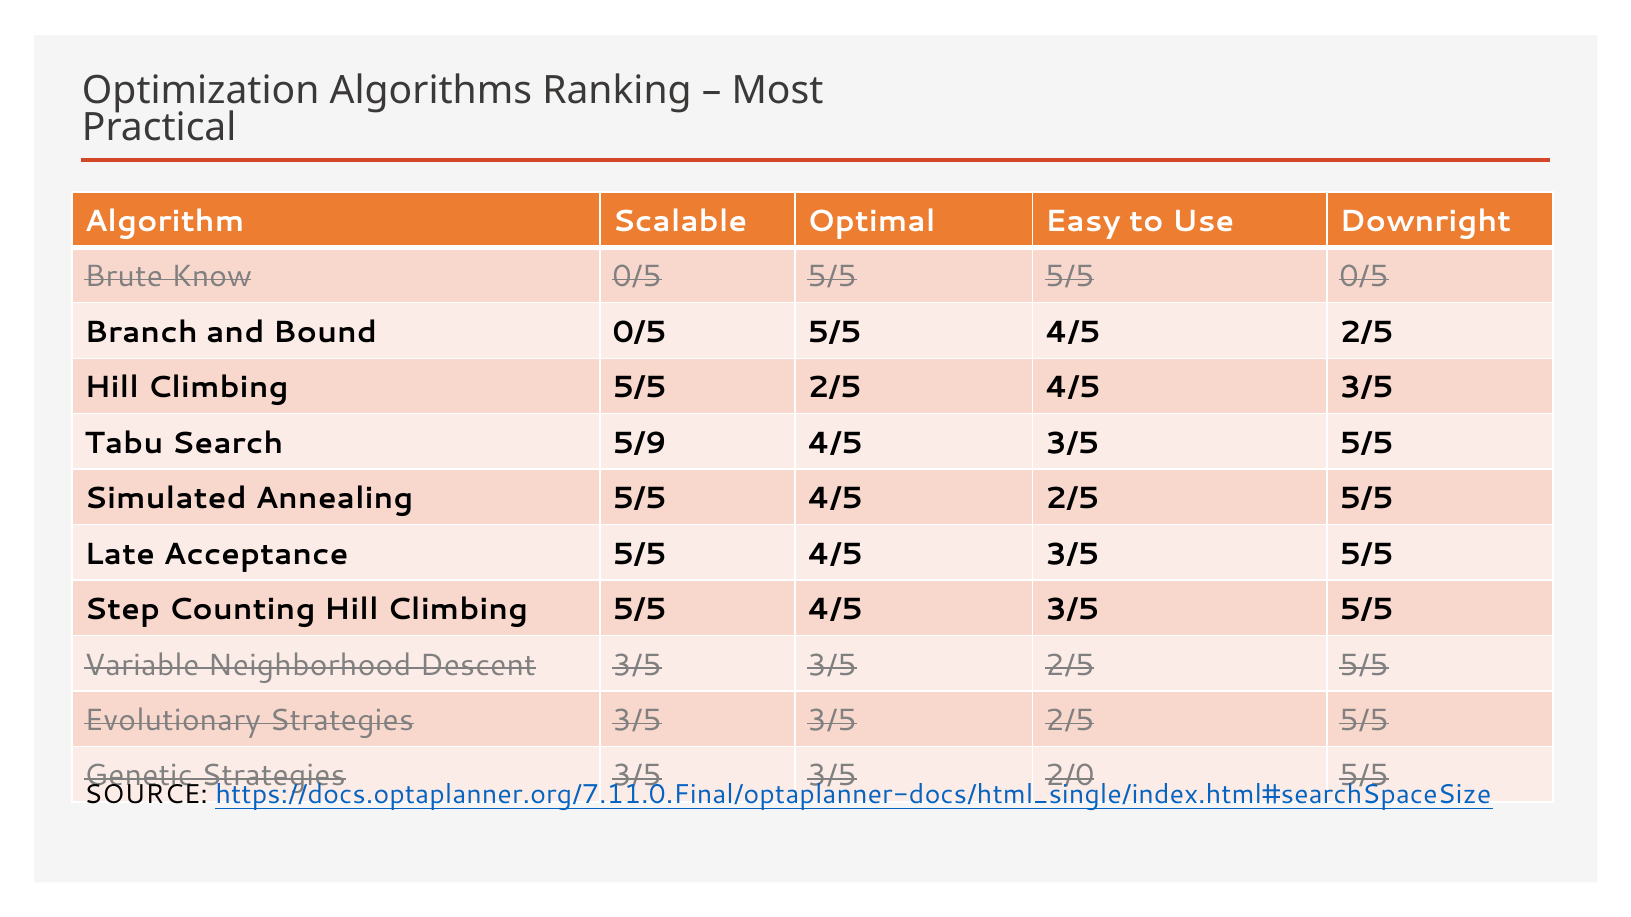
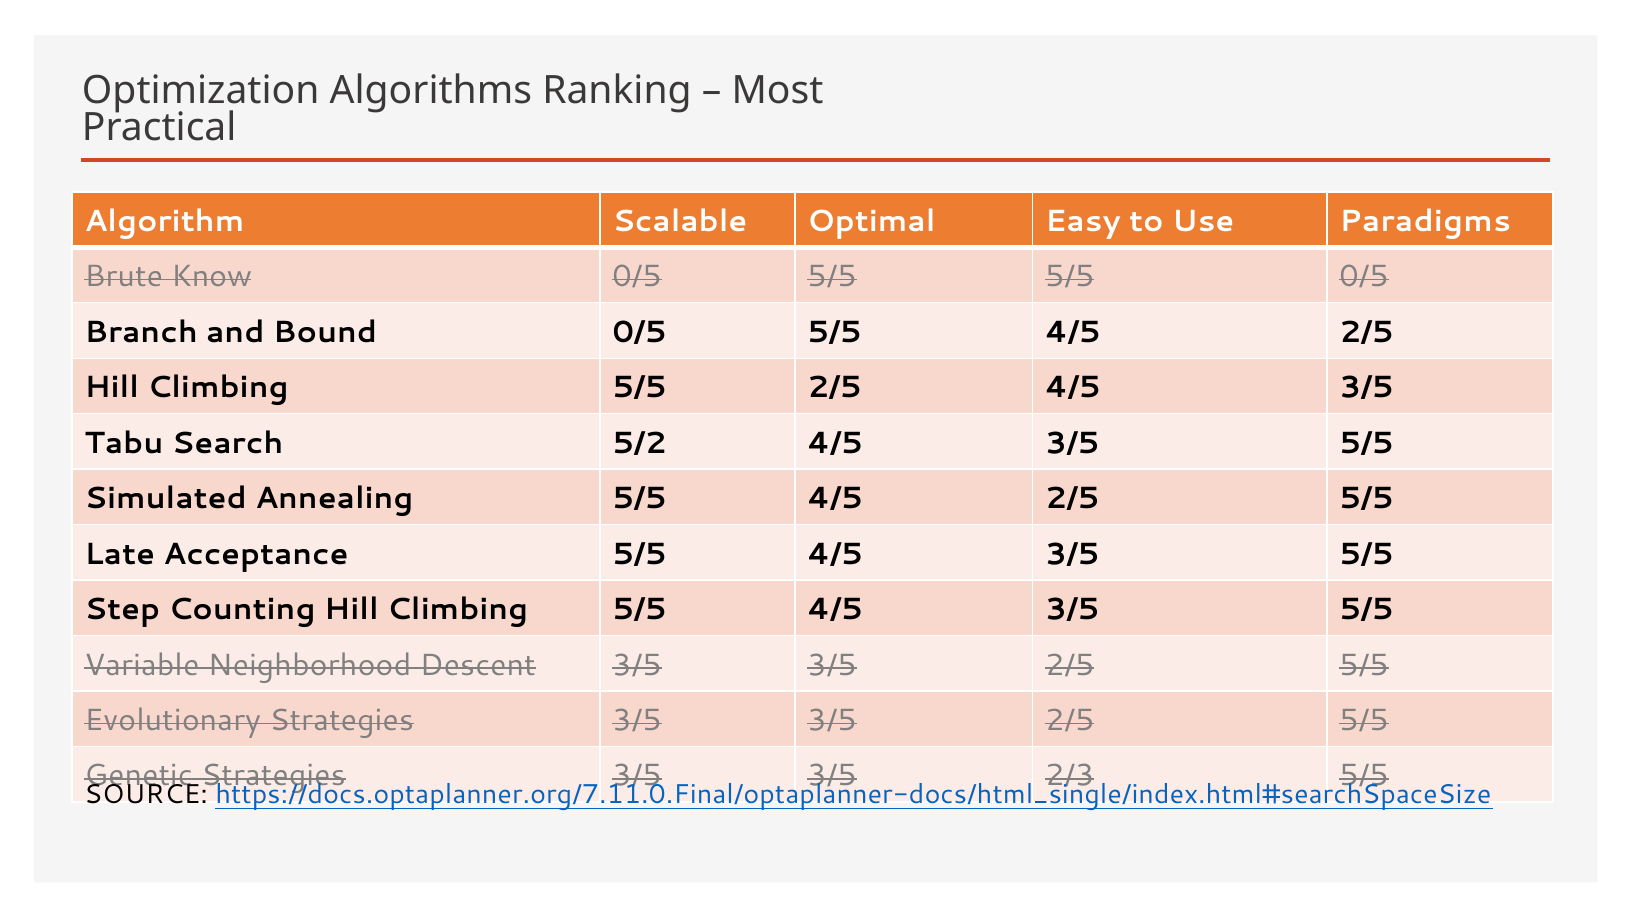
Downright: Downright -> Paradigms
5/9: 5/9 -> 5/2
2/0: 2/0 -> 2/3
